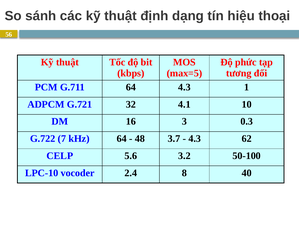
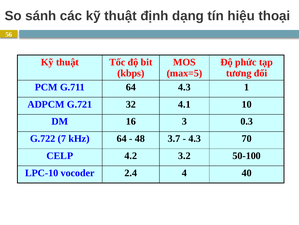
62: 62 -> 70
5.6: 5.6 -> 4.2
8: 8 -> 4
